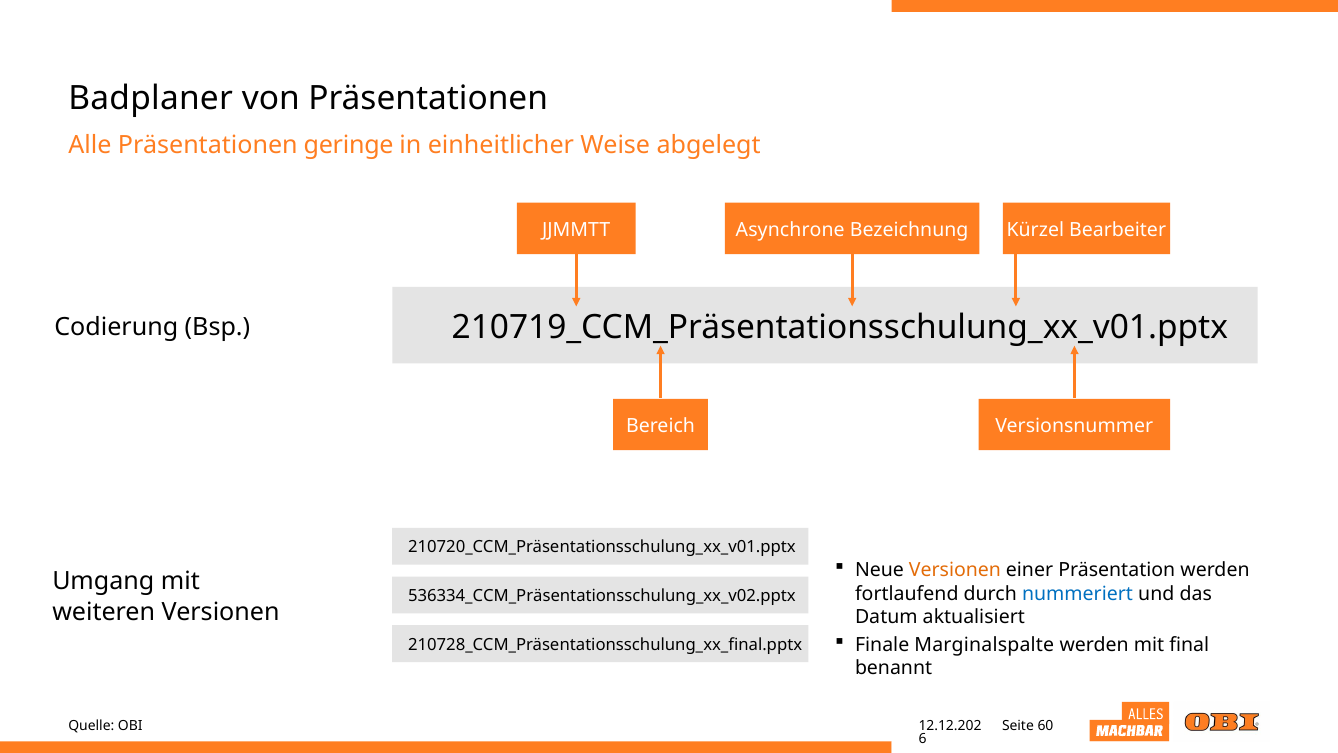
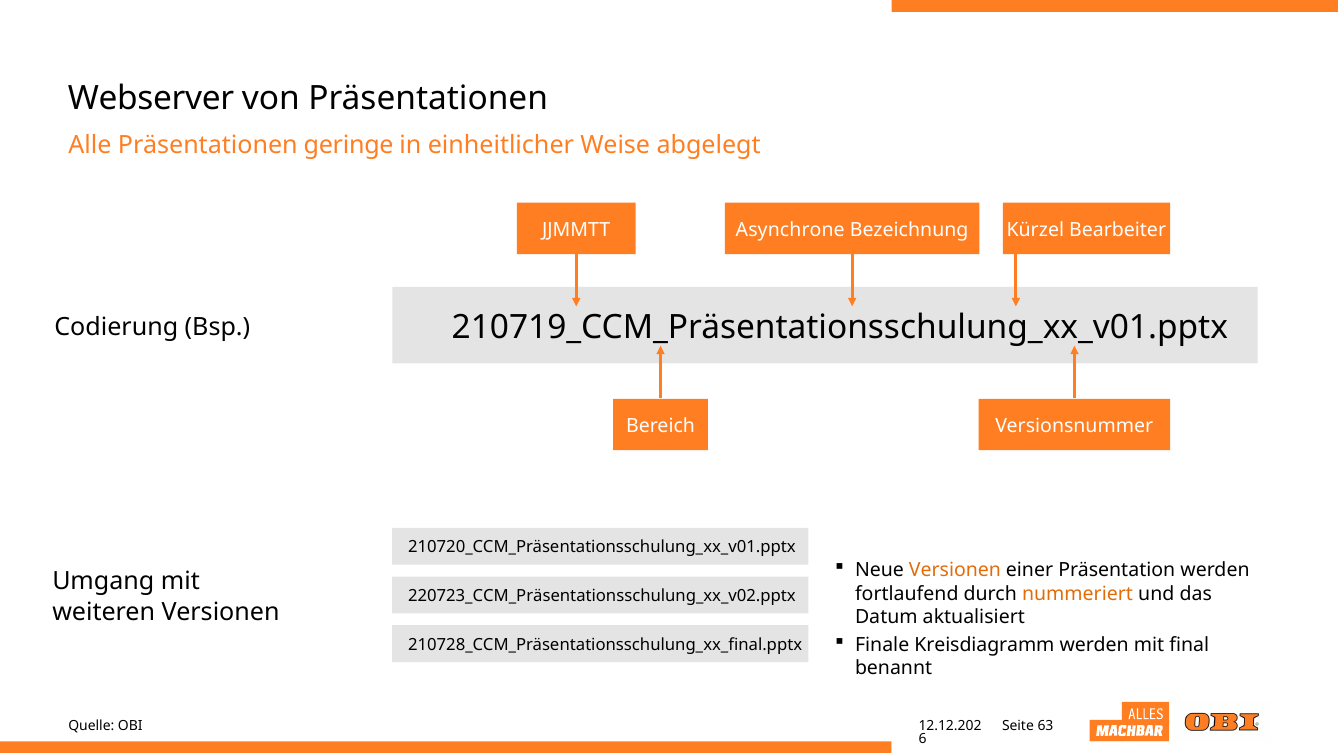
Badplaner: Badplaner -> Webserver
nummeriert colour: blue -> orange
536334_CCM_Präsentationsschulung_xx_v02.pptx: 536334_CCM_Präsentationsschulung_xx_v02.pptx -> 220723_CCM_Präsentationsschulung_xx_v02.pptx
Marginalspalte: Marginalspalte -> Kreisdiagramm
60: 60 -> 63
